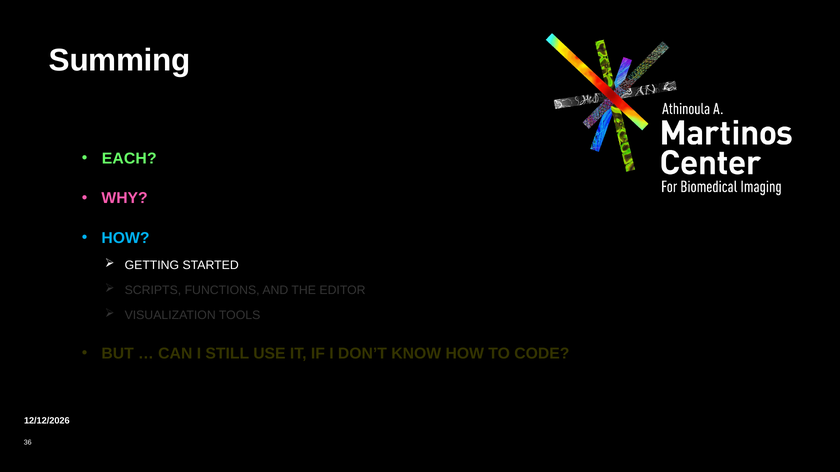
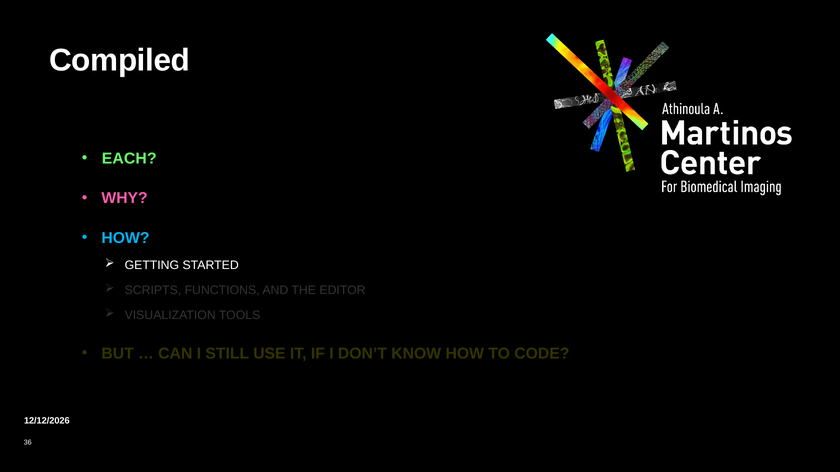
Summing: Summing -> Compiled
